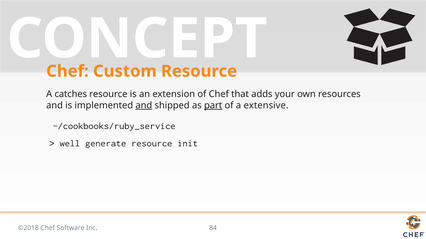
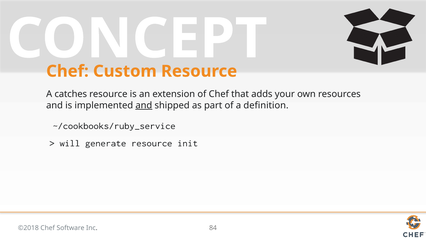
part underline: present -> none
extensive: extensive -> definition
well: well -> will
